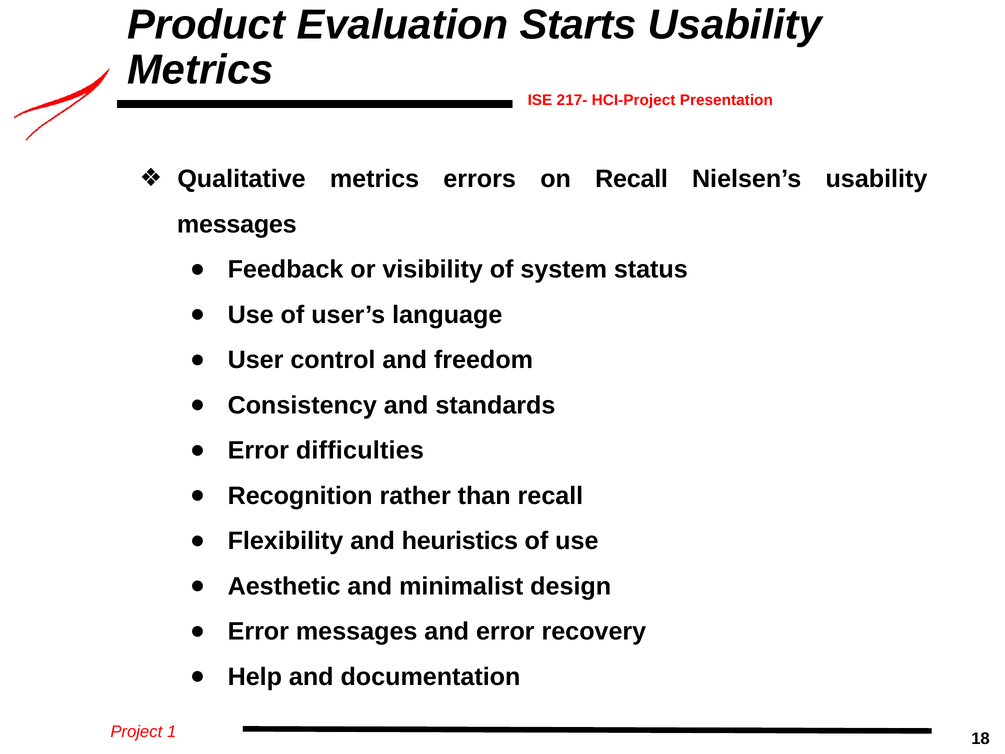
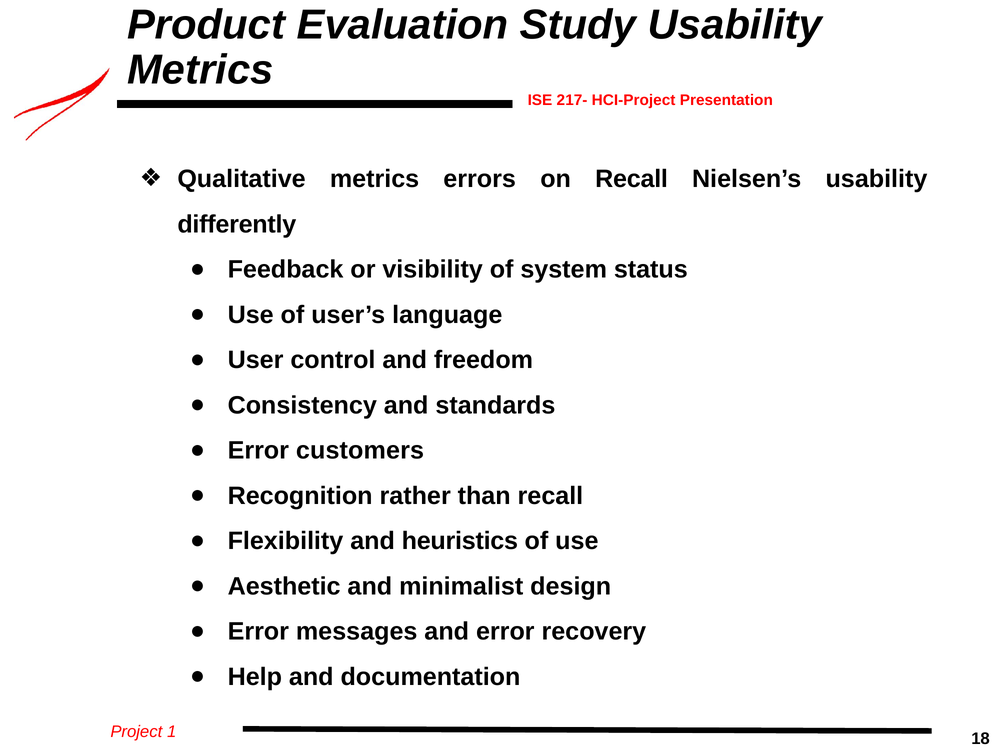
Starts: Starts -> Study
messages at (237, 224): messages -> differently
difficulties: difficulties -> customers
